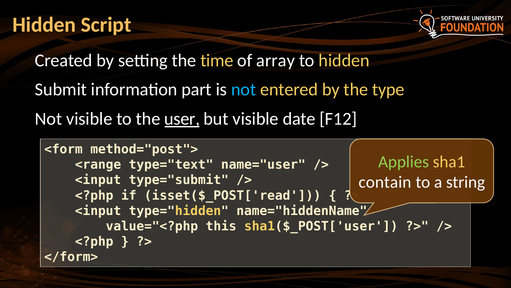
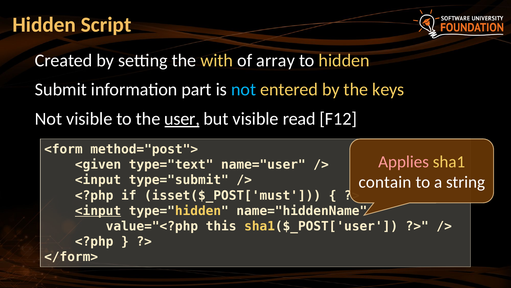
time: time -> with
type: type -> keys
date: date -> read
Applies colour: light green -> pink
<range: <range -> <given
isset($_POST['read: isset($_POST['read -> isset($_POST['must
<input at (98, 210) underline: none -> present
